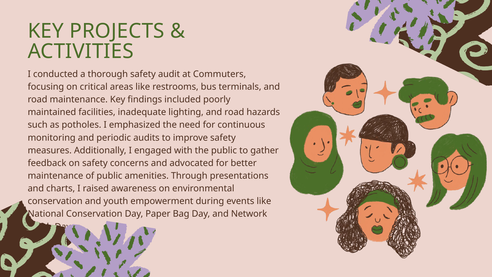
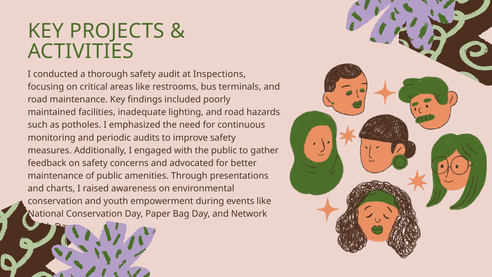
Commuters: Commuters -> Inspections
